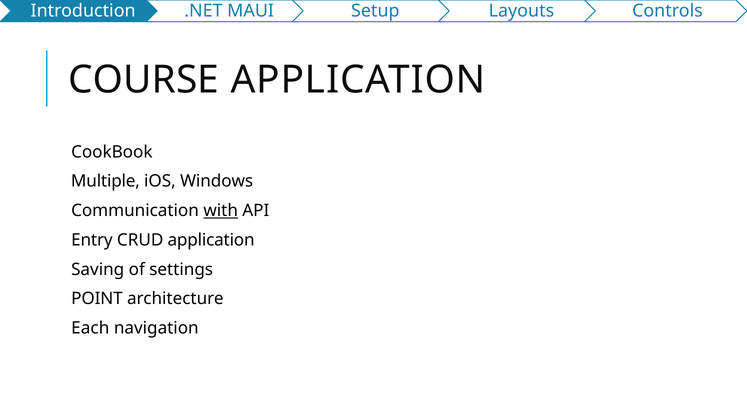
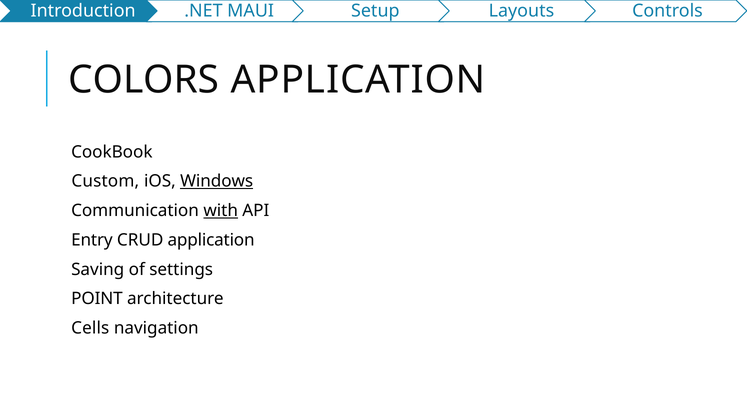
COURSE: COURSE -> COLORS
Multiple: Multiple -> Custom
Windows underline: none -> present
Each: Each -> Cells
